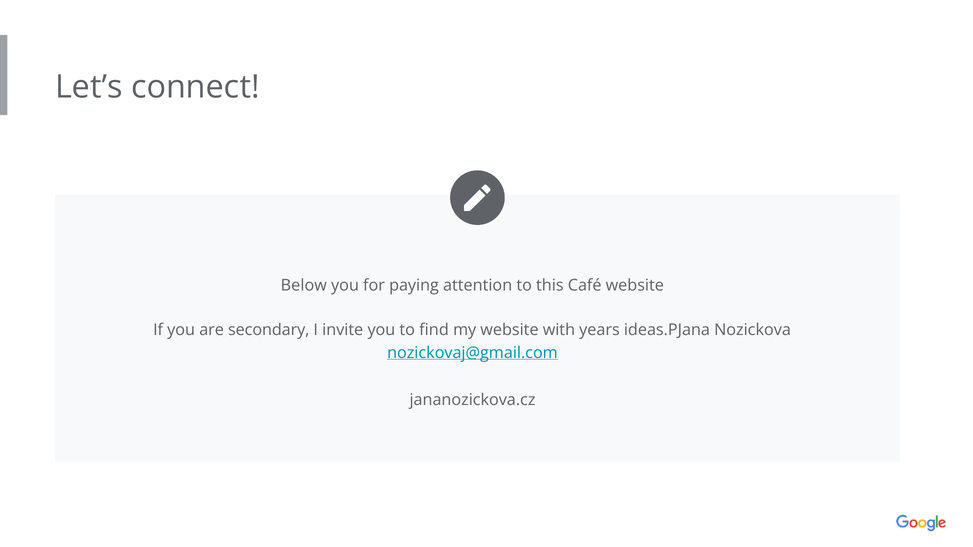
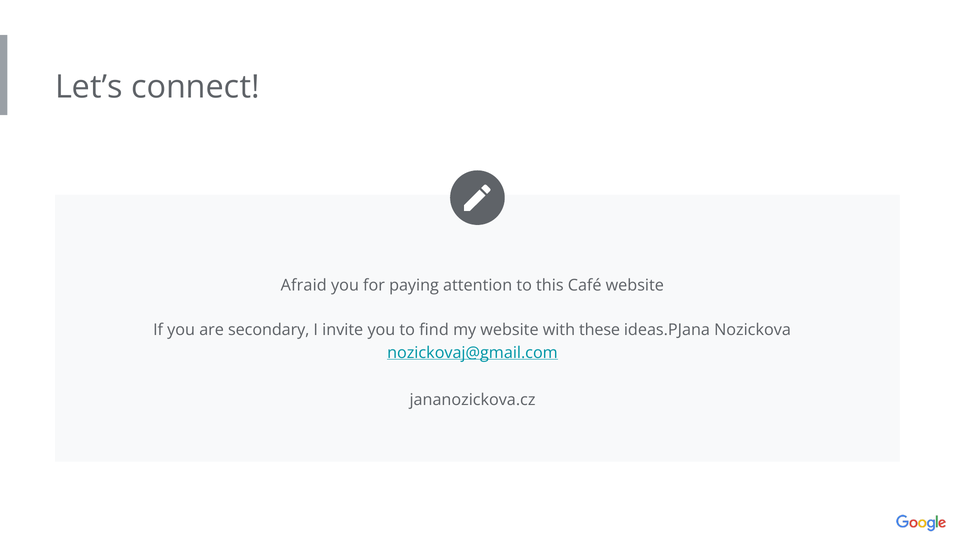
Below: Below -> Afraid
years: years -> these
